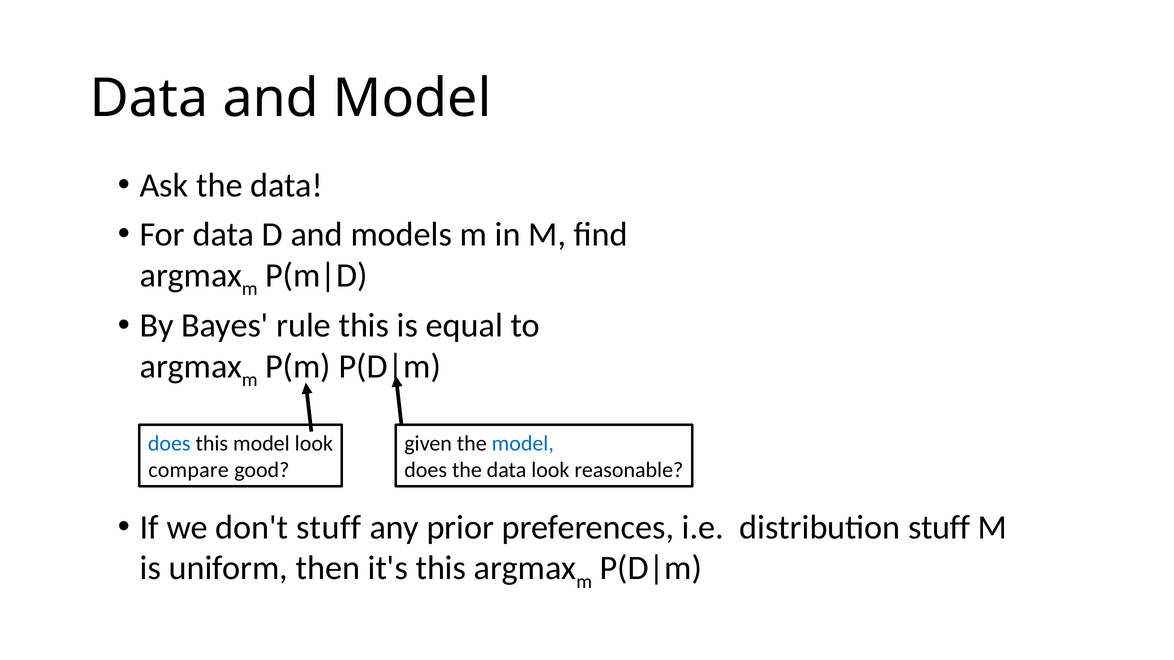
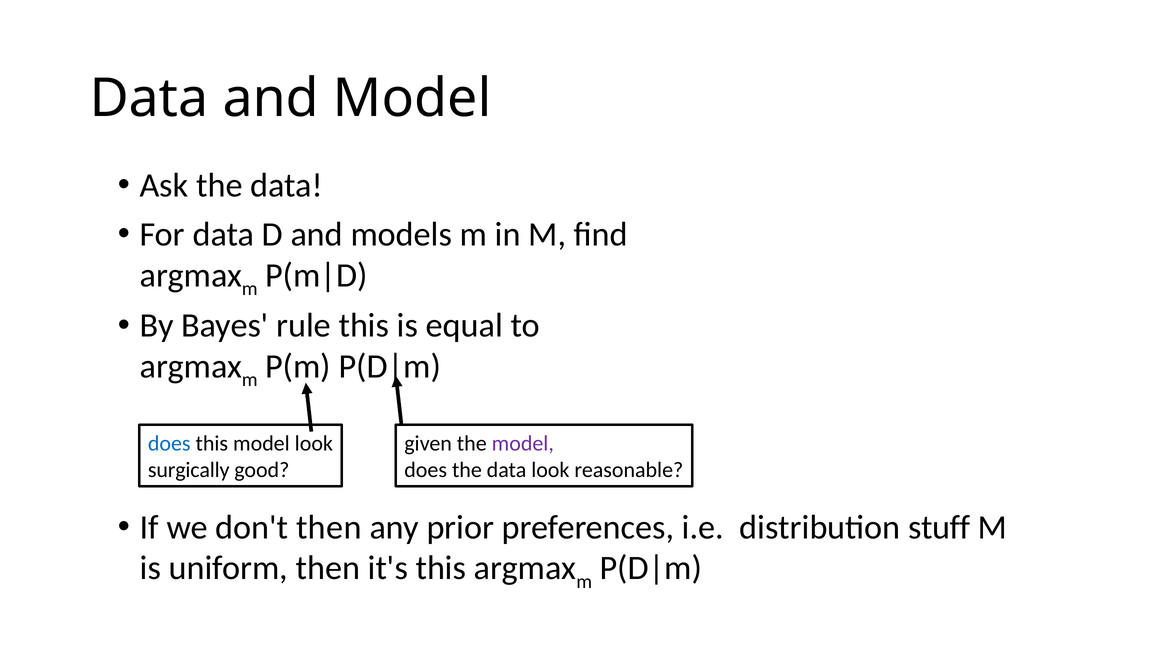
model at (523, 444) colour: blue -> purple
compare: compare -> surgically
don't stuff: stuff -> then
